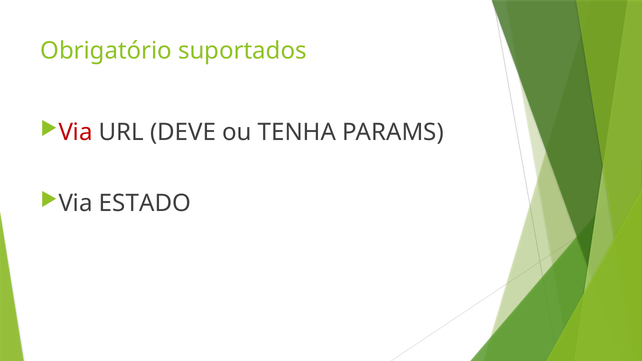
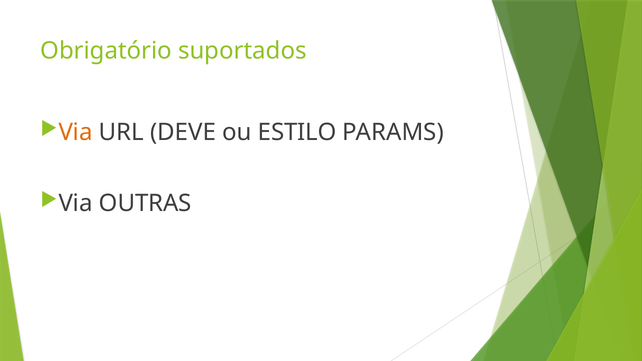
Via at (76, 132) colour: red -> orange
TENHA: TENHA -> ESTILO
ESTADO: ESTADO -> OUTRAS
